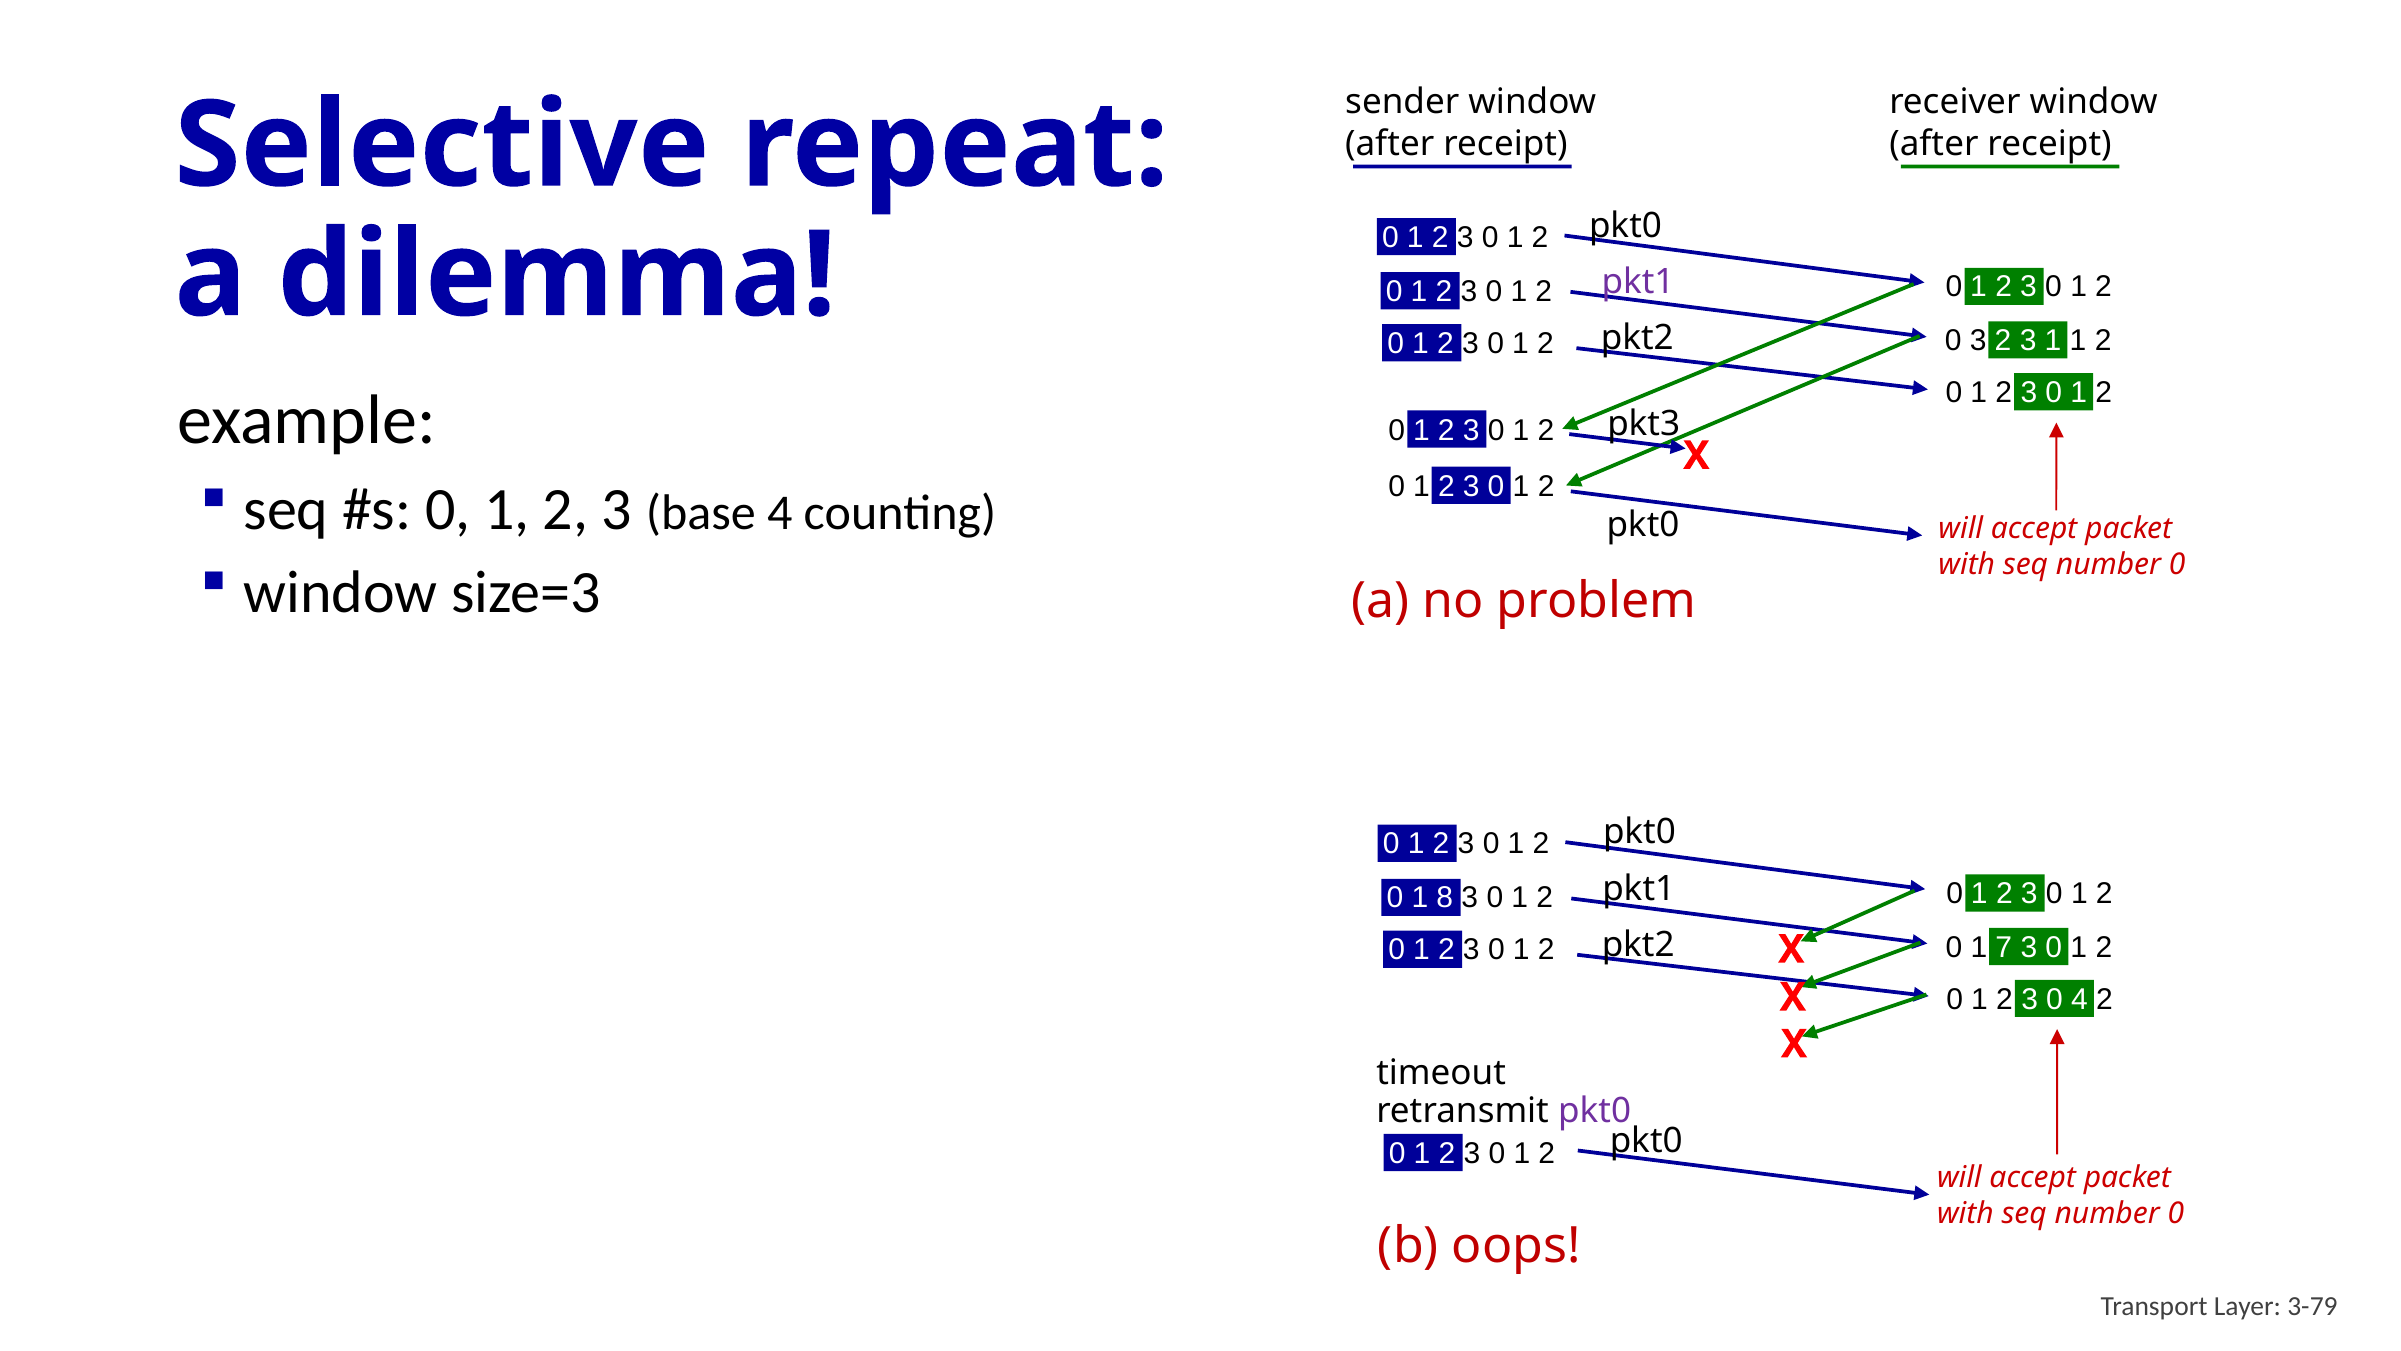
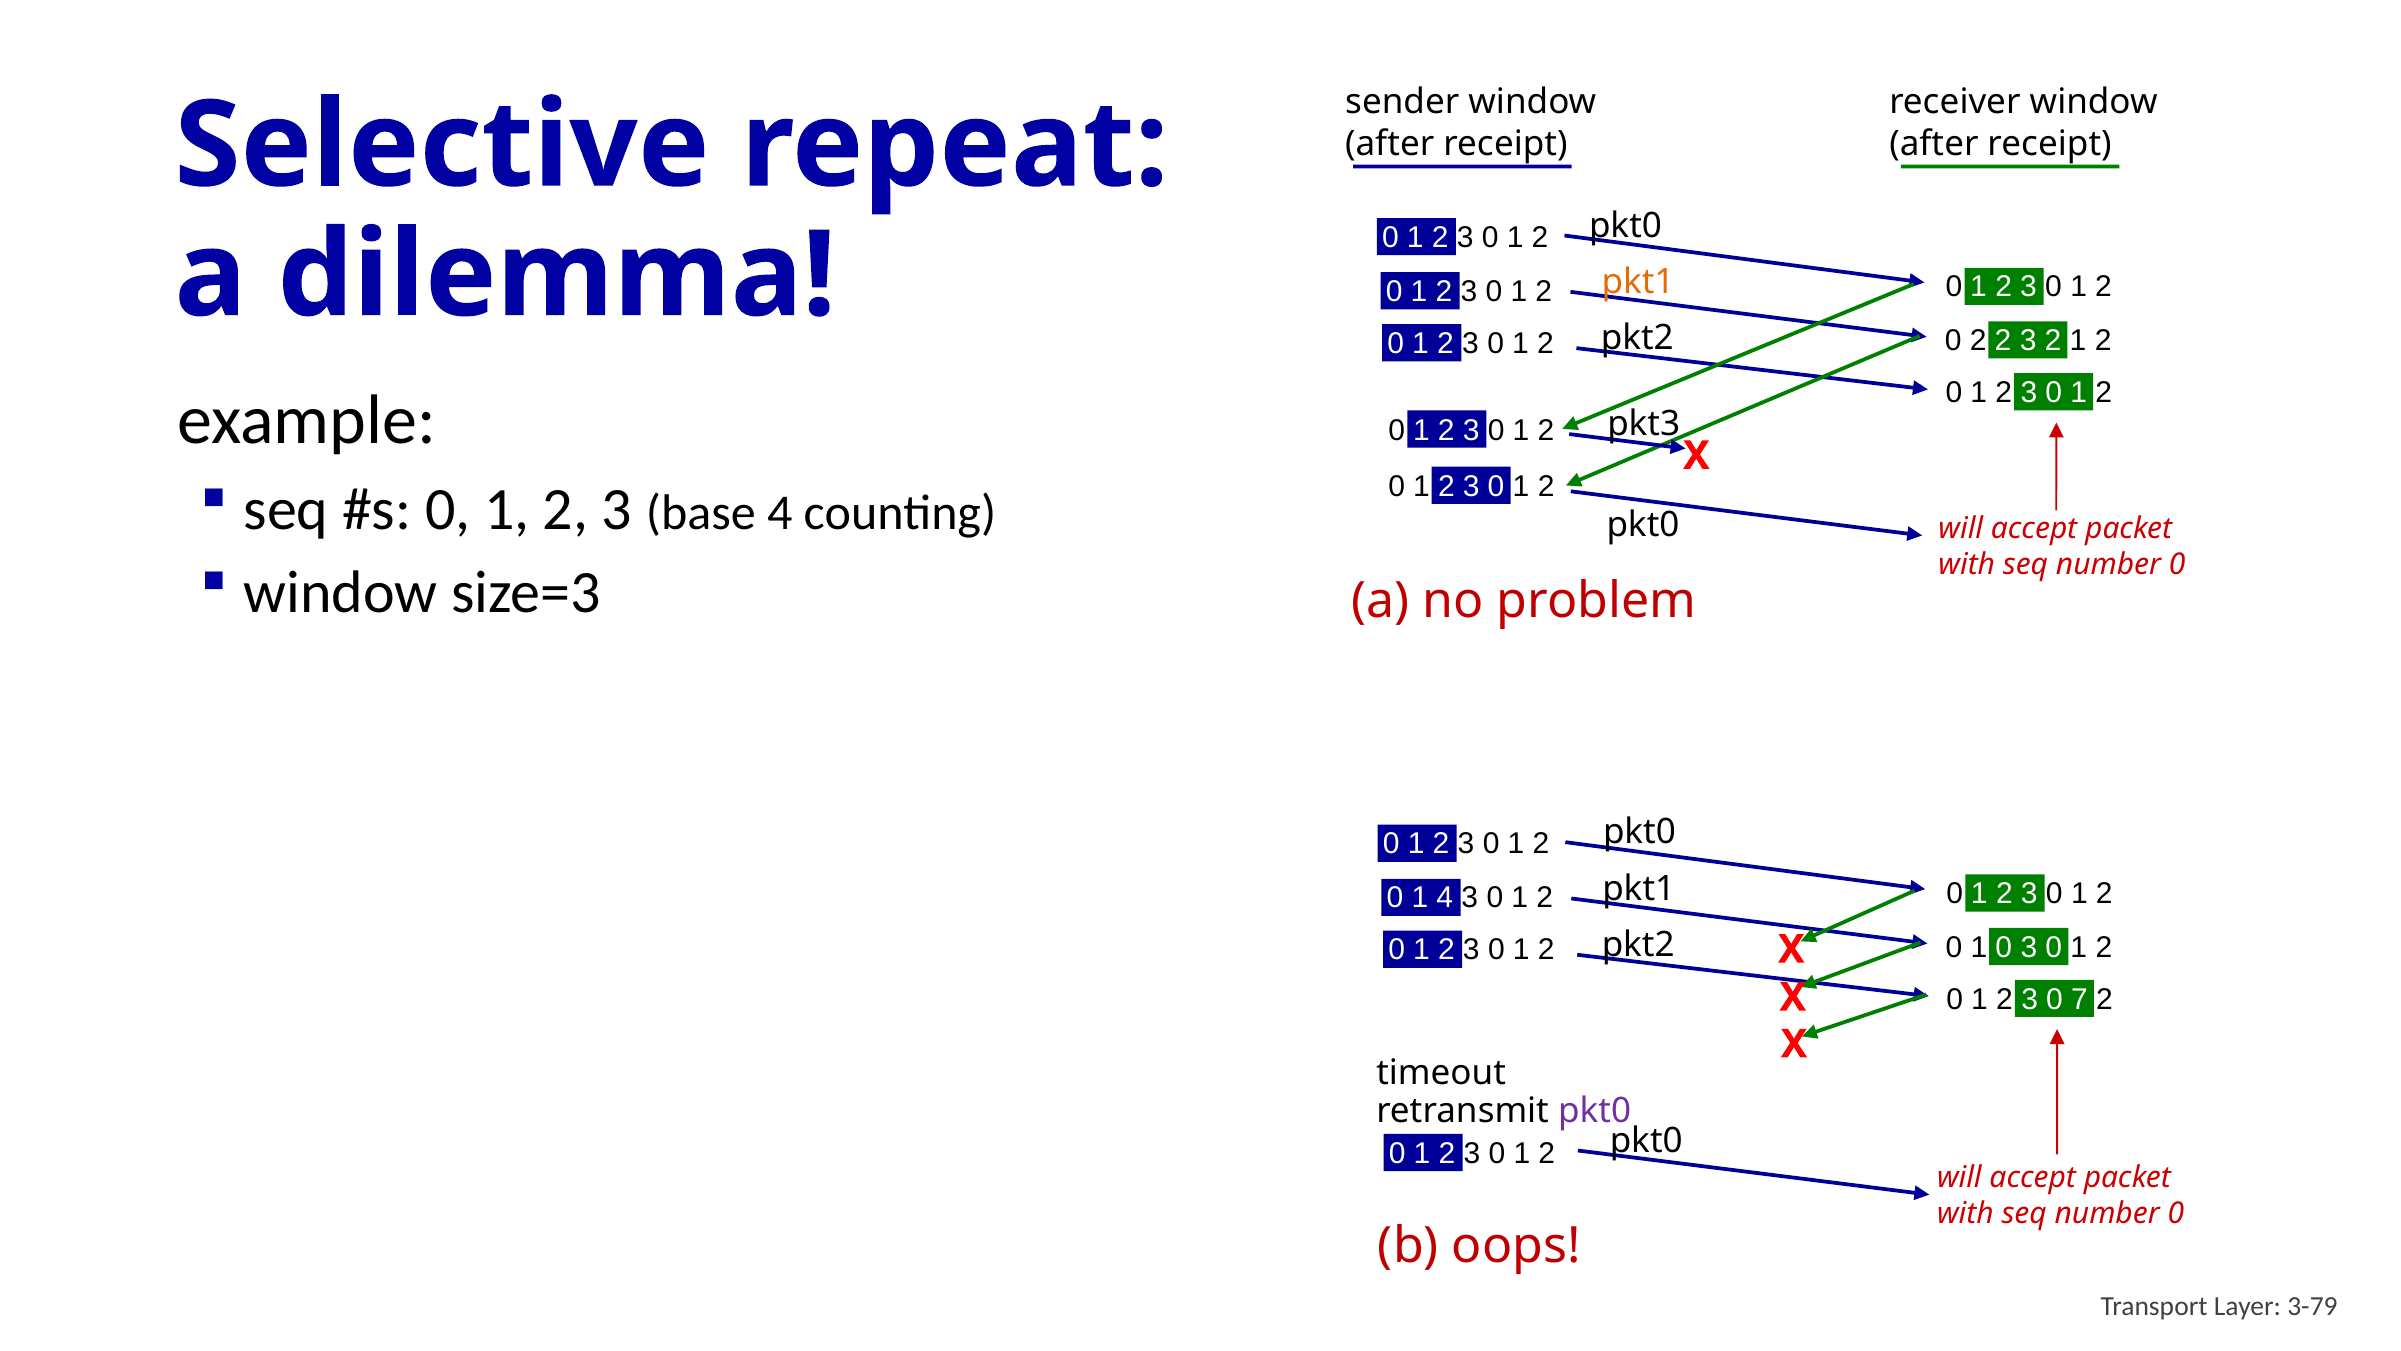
pkt1 at (1638, 282) colour: purple -> orange
0 3: 3 -> 2
3 1: 1 -> 2
1 8: 8 -> 4
1 7: 7 -> 0
0 4: 4 -> 7
